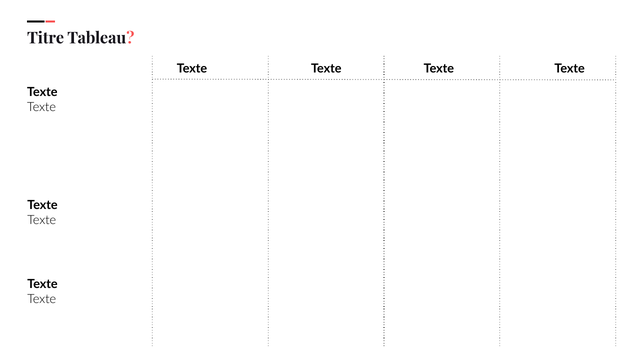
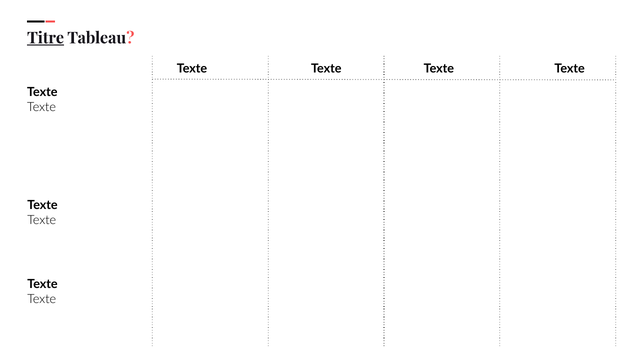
Titre underline: none -> present
